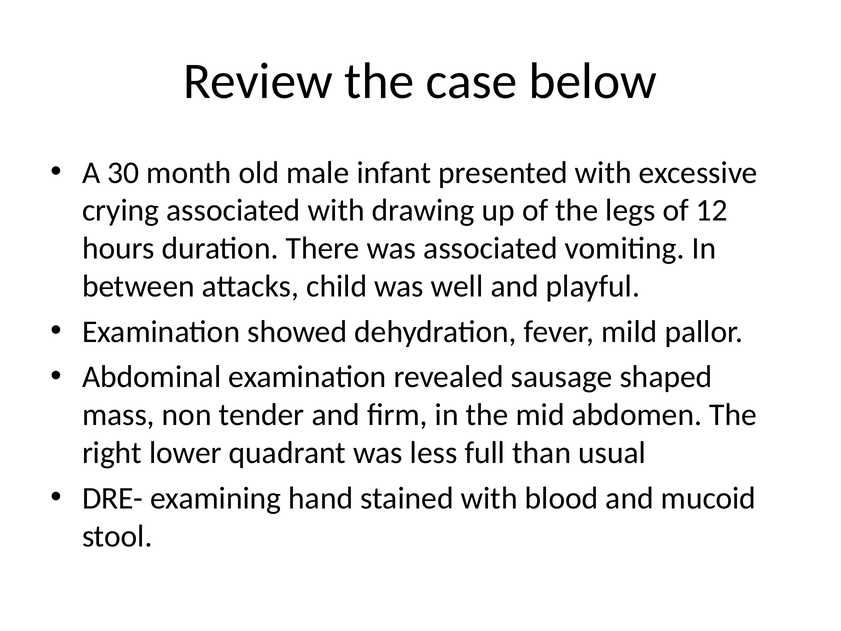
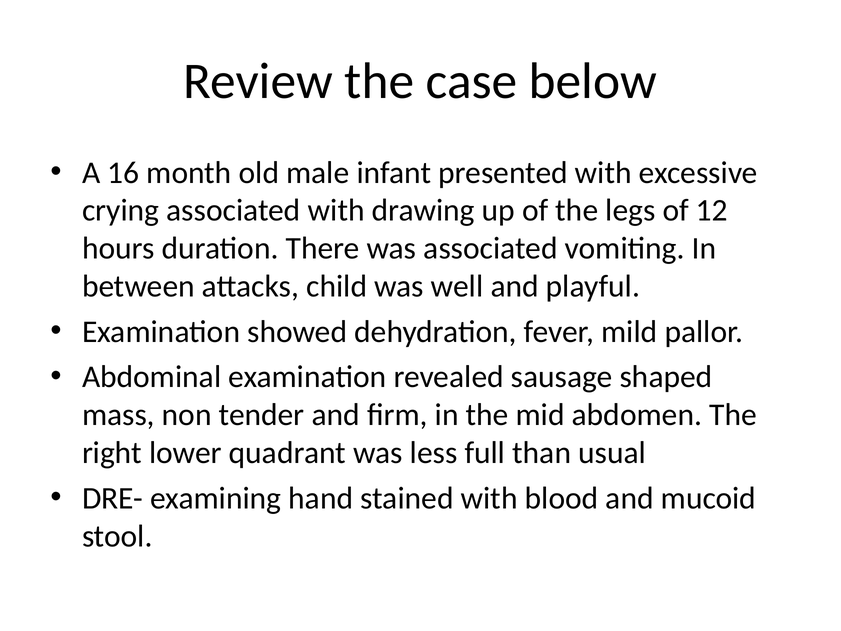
30: 30 -> 16
